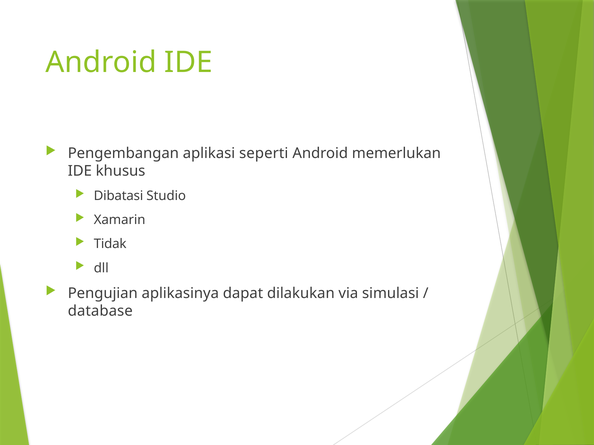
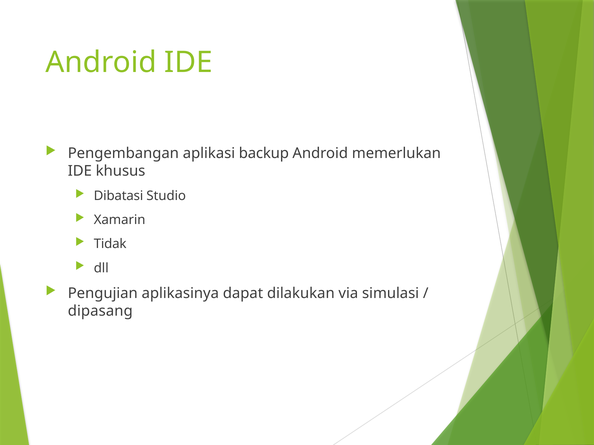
seperti: seperti -> backup
database: database -> dipasang
